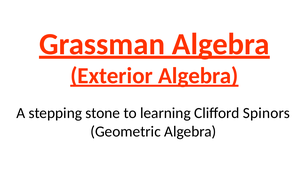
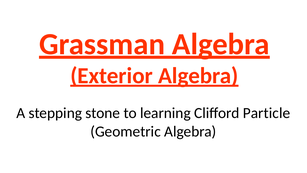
Spinors: Spinors -> Particle
